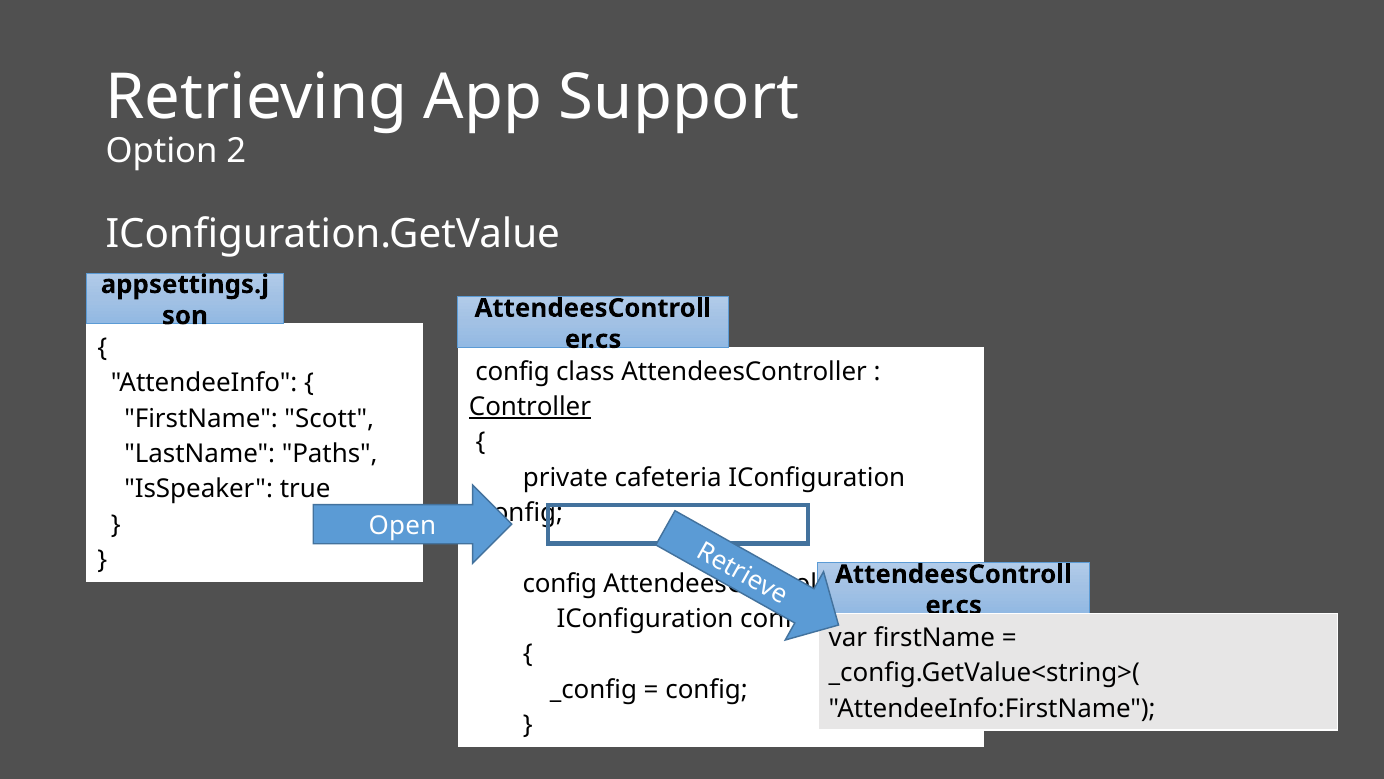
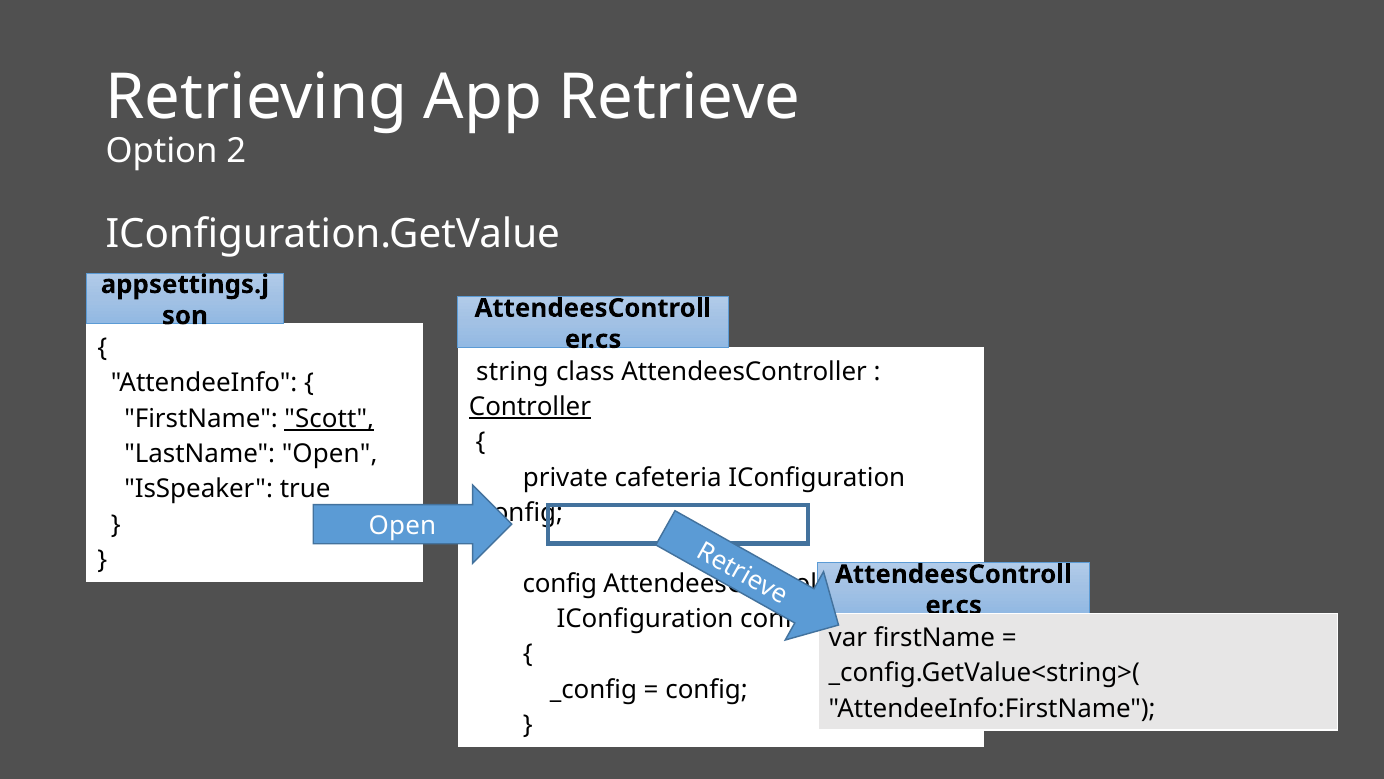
Support: Support -> Retrieve
config at (513, 371): config -> string
Scott underline: none -> present
LastName Paths: Paths -> Open
